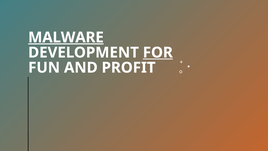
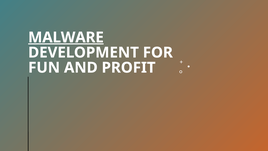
FOR underline: present -> none
